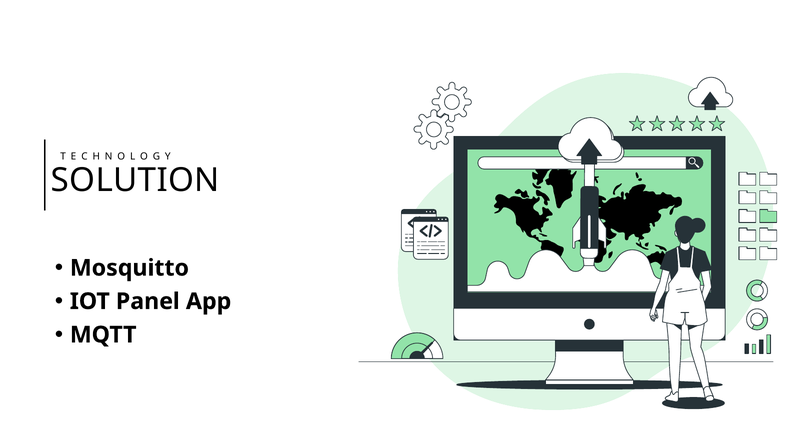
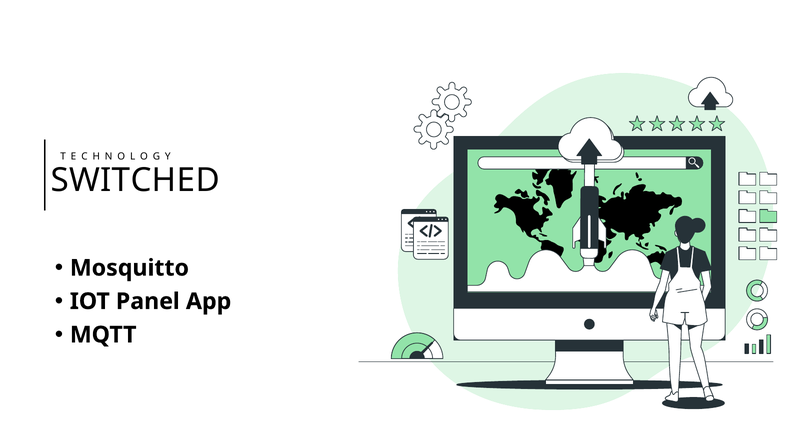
SOLUTION: SOLUTION -> SWITCHED
